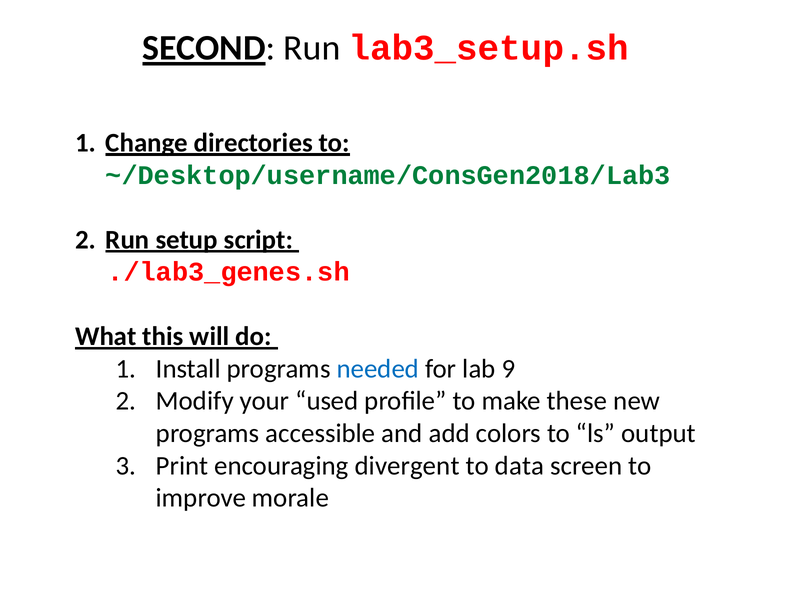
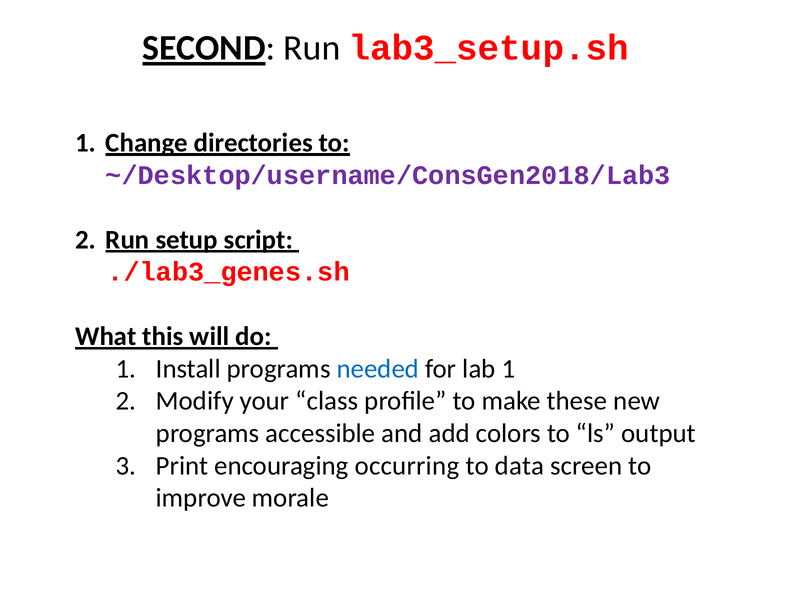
~/Desktop/username/ConsGen2018/Lab3 colour: green -> purple
lab 9: 9 -> 1
used: used -> class
divergent: divergent -> occurring
